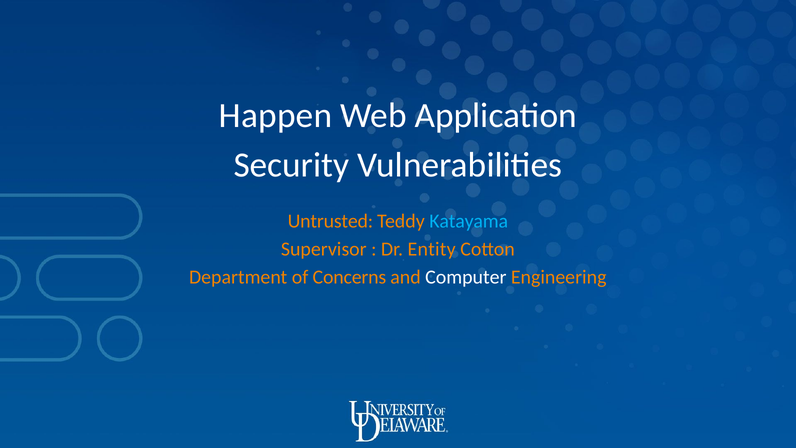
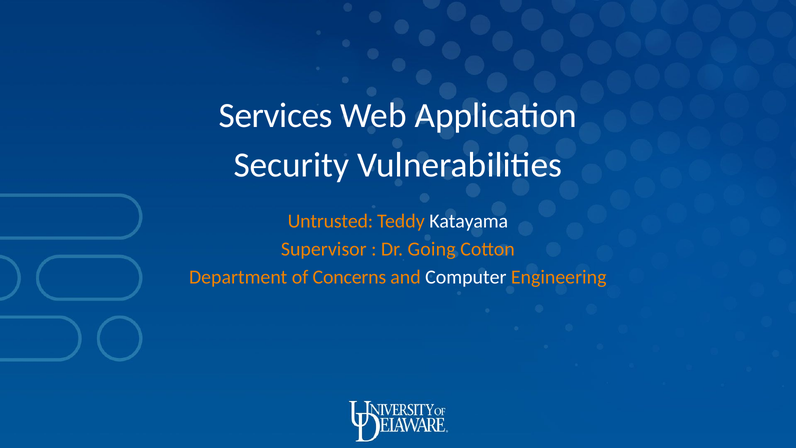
Happen: Happen -> Services
Katayama colour: light blue -> white
Entity: Entity -> Going
